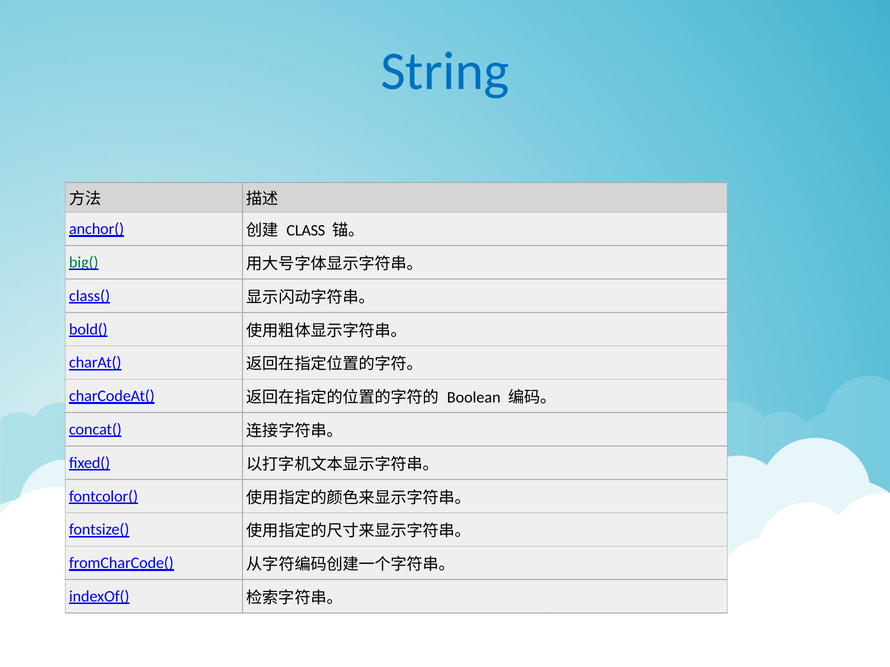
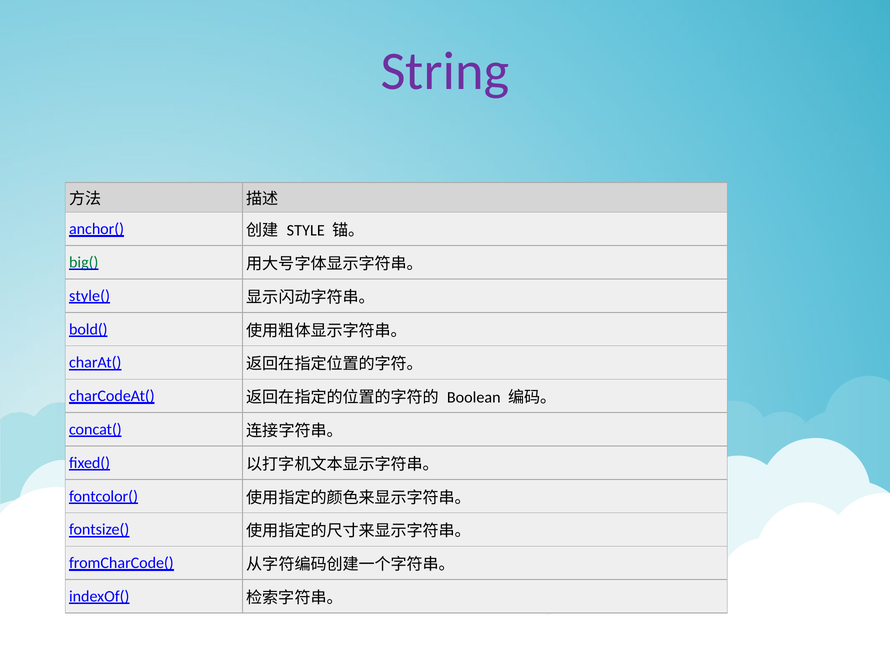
String colour: blue -> purple
CLASS: CLASS -> STYLE
class(: class( -> style(
